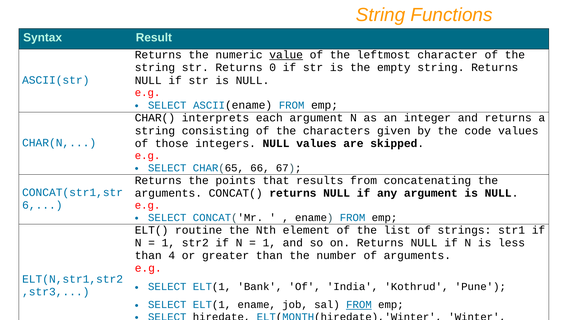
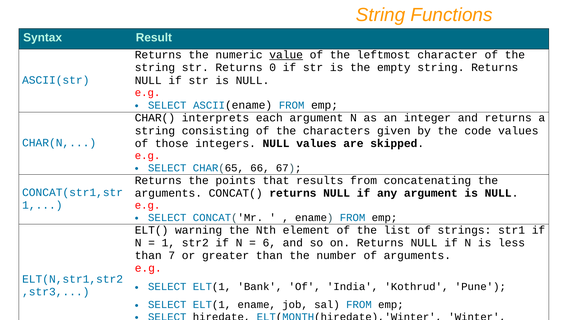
6 at (42, 205): 6 -> 1
routine: routine -> warning
1 at (269, 242): 1 -> 6
4: 4 -> 7
FROM at (359, 304) underline: present -> none
